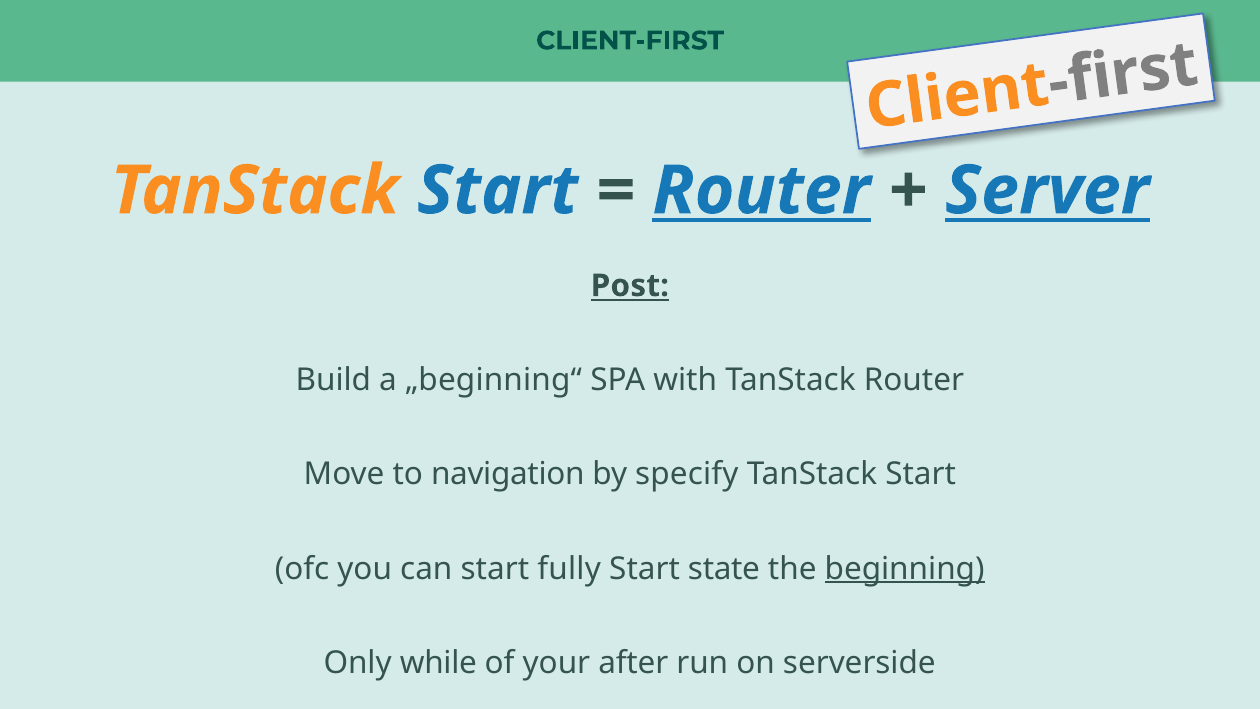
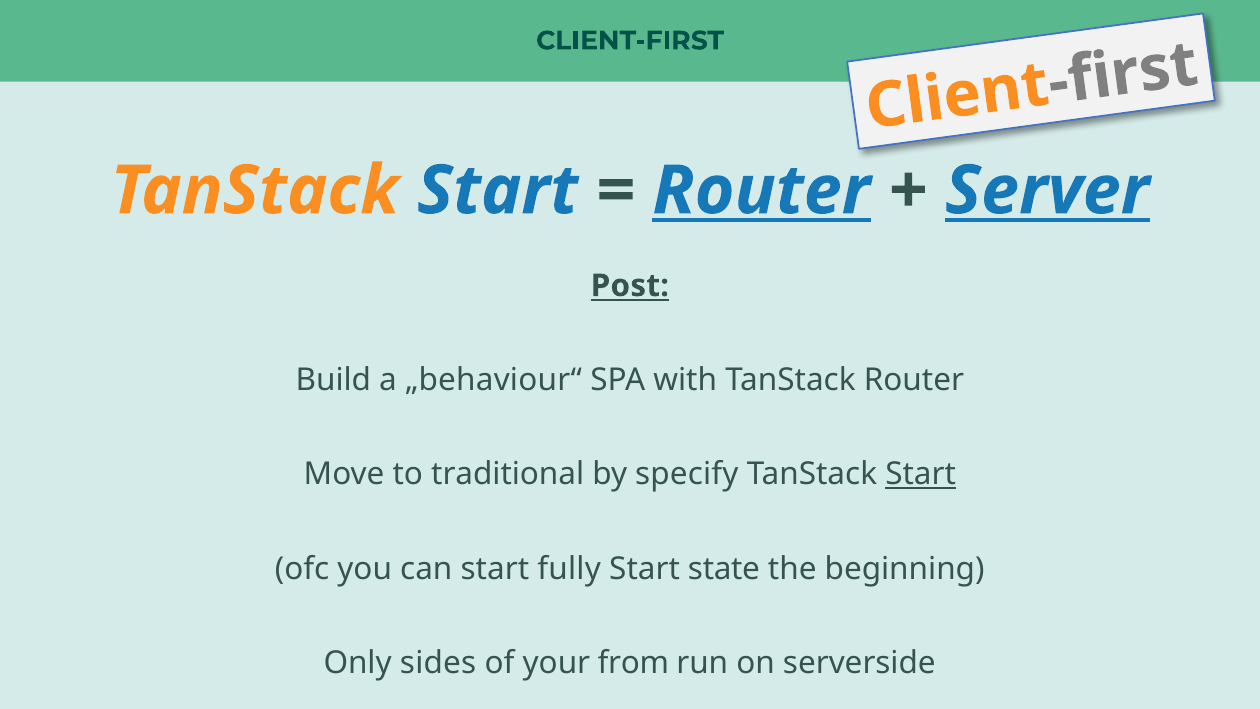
„beginning“: „beginning“ -> „behaviour“
navigation: navigation -> traditional
Start at (921, 474) underline: none -> present
beginning underline: present -> none
while: while -> sides
after: after -> from
